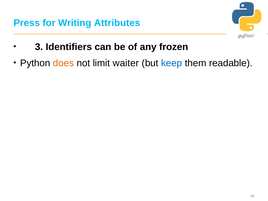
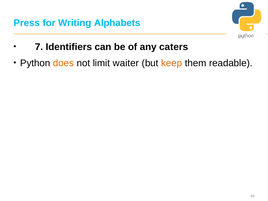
Attributes: Attributes -> Alphabets
3: 3 -> 7
frozen: frozen -> caters
keep colour: blue -> orange
